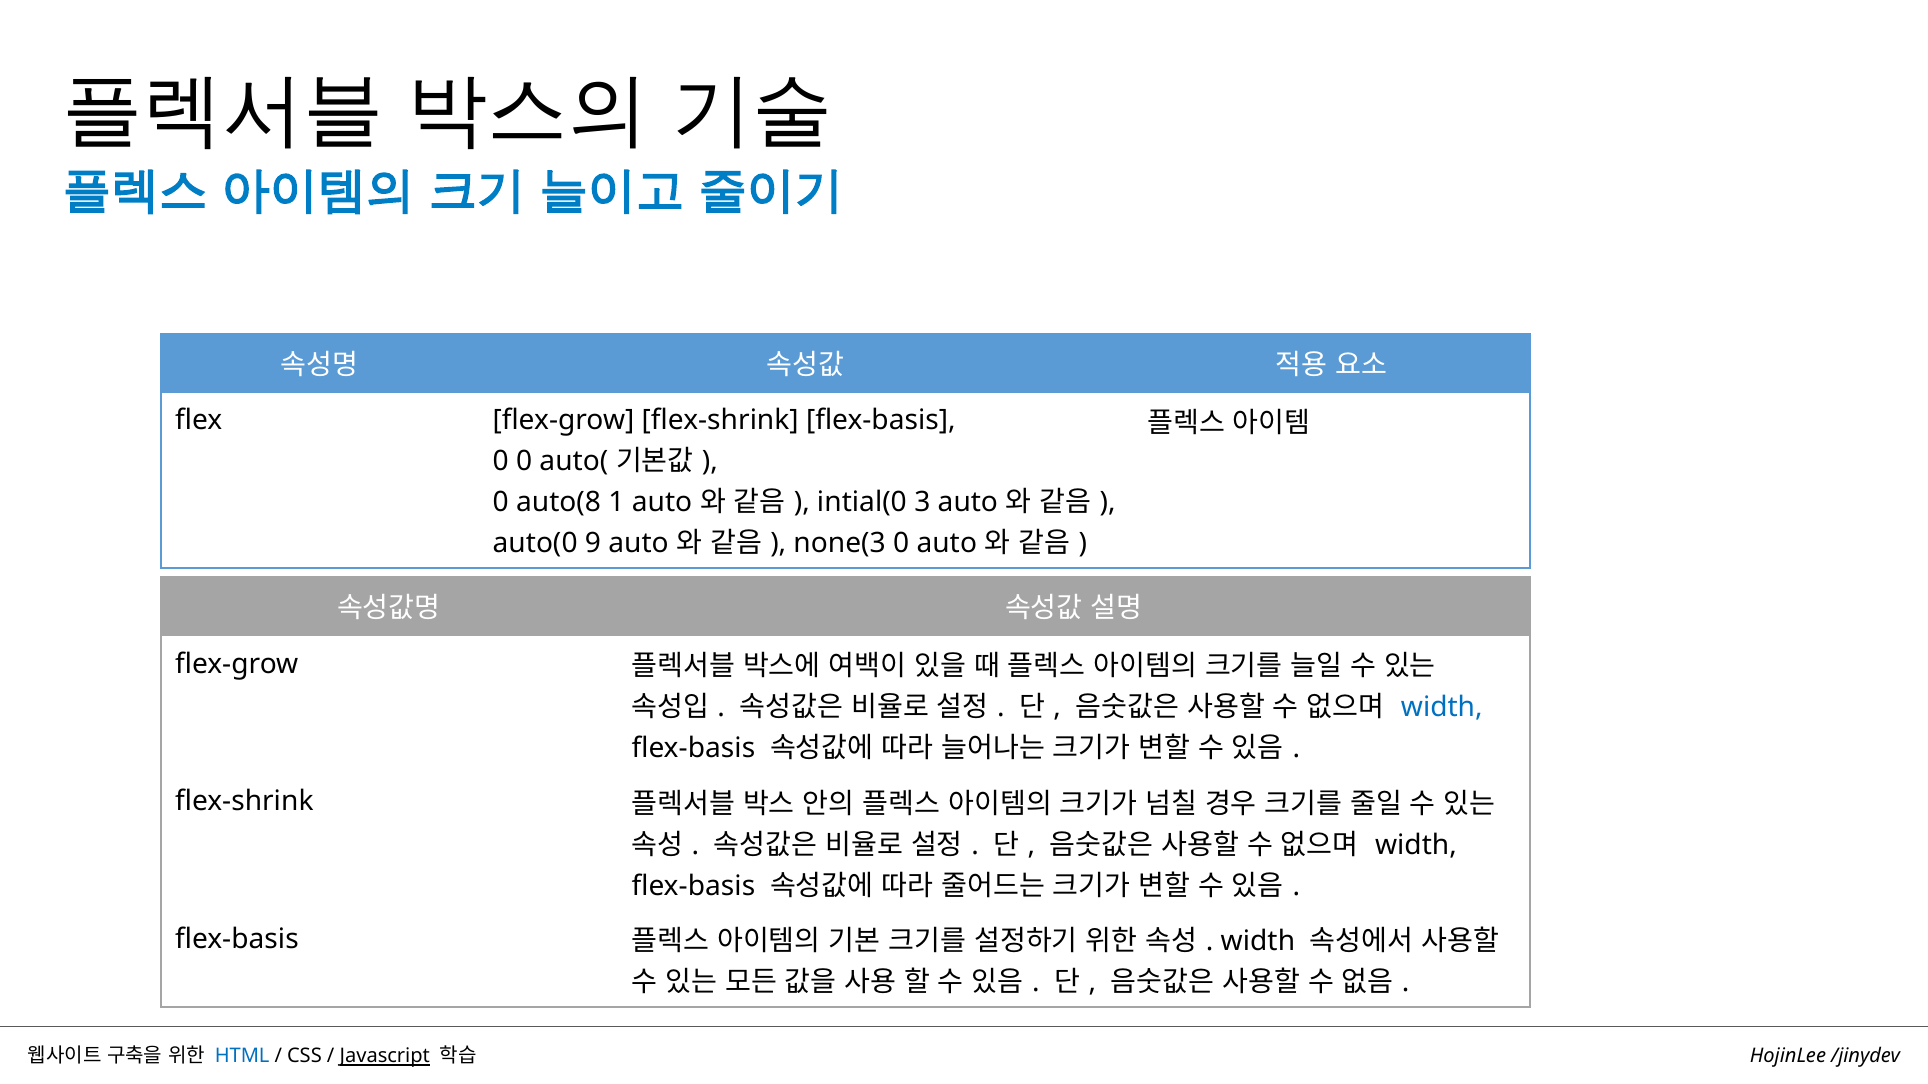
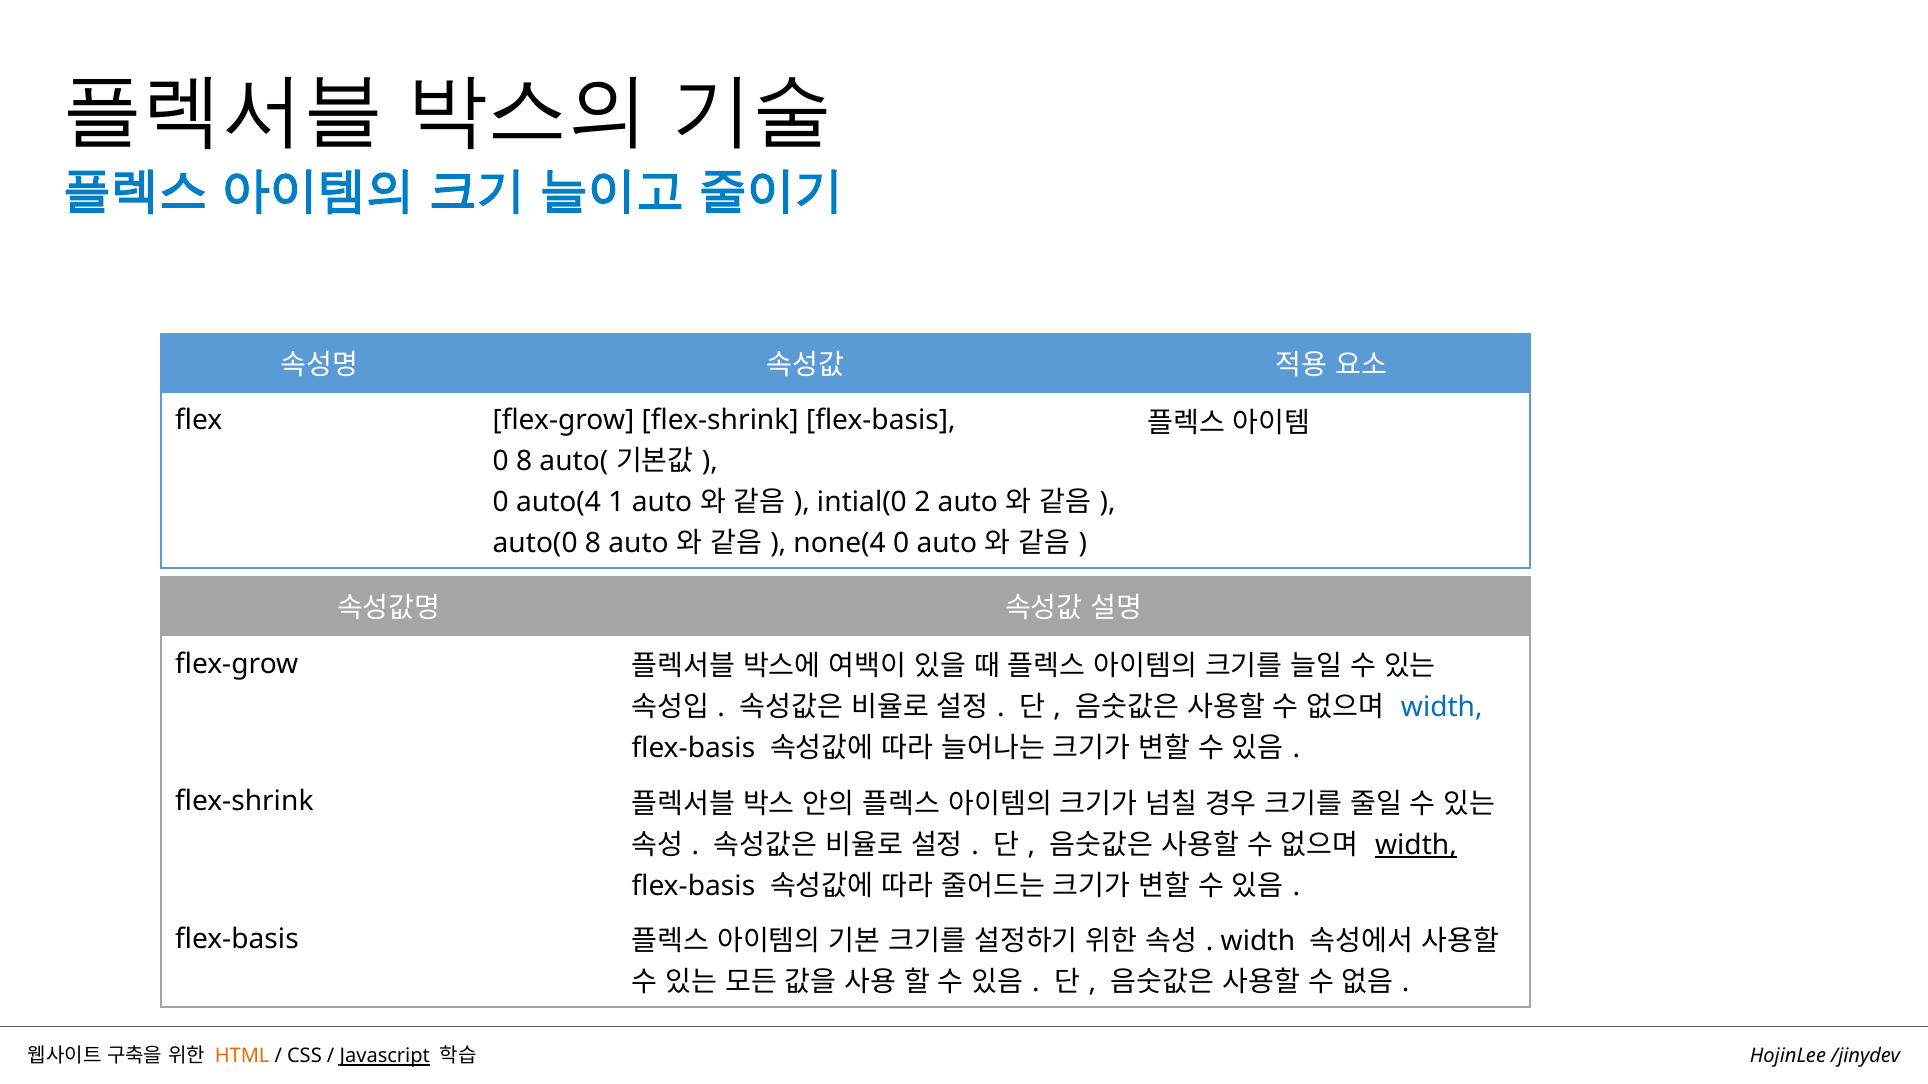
0 0: 0 -> 8
auto(8: auto(8 -> auto(4
3: 3 -> 2
auto(0 9: 9 -> 8
none(3: none(3 -> none(4
width at (1416, 845) underline: none -> present
HTML colour: blue -> orange
